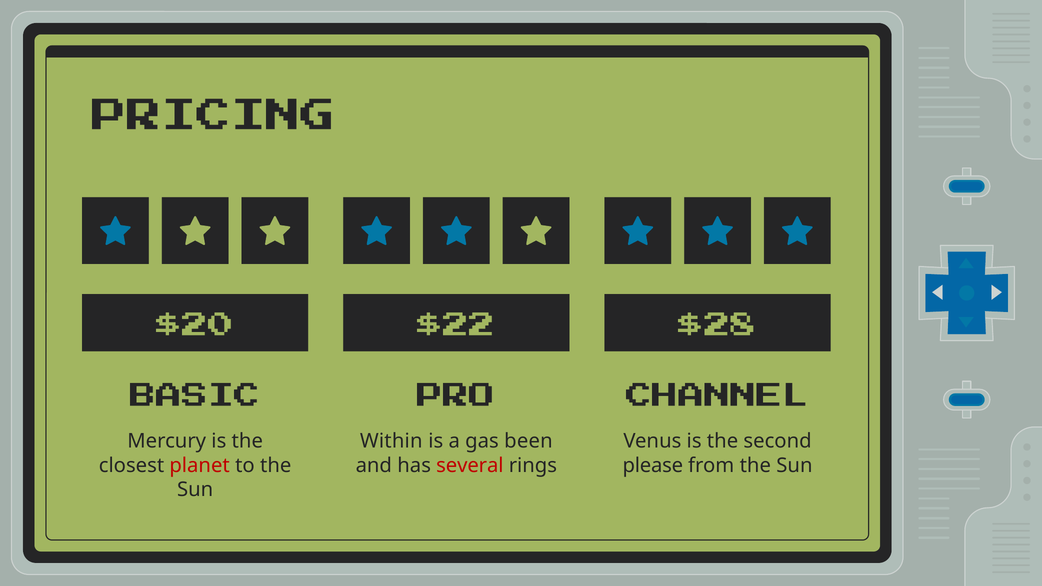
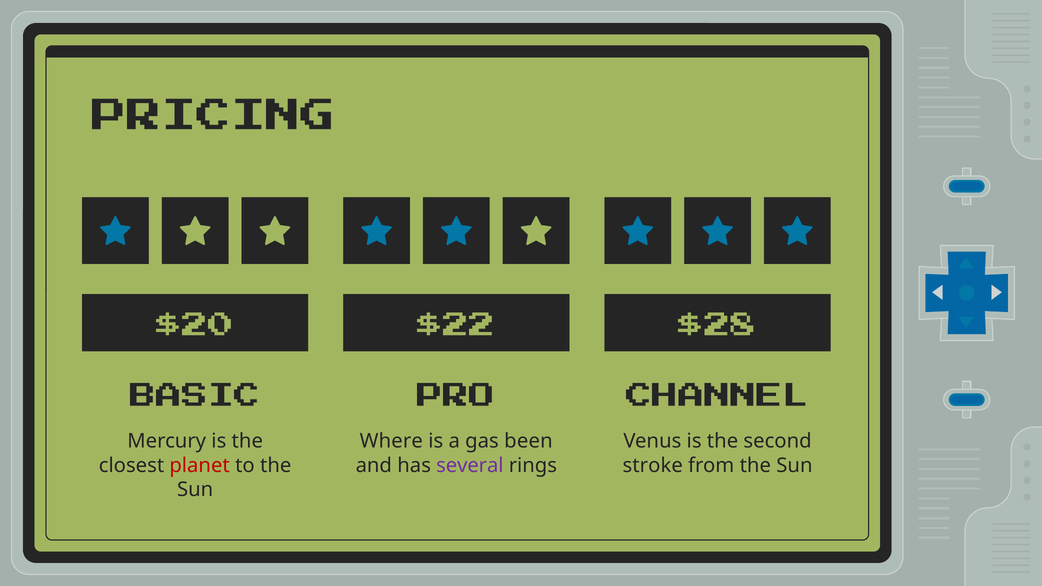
Within: Within -> Where
several colour: red -> purple
please: please -> stroke
